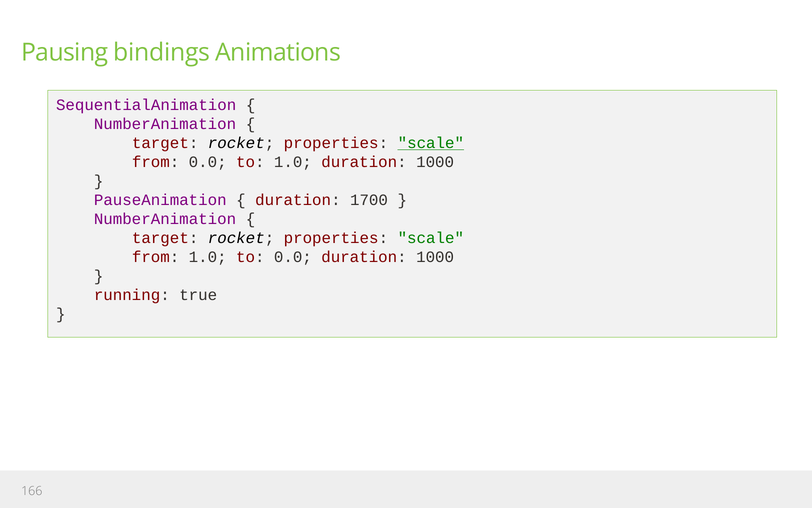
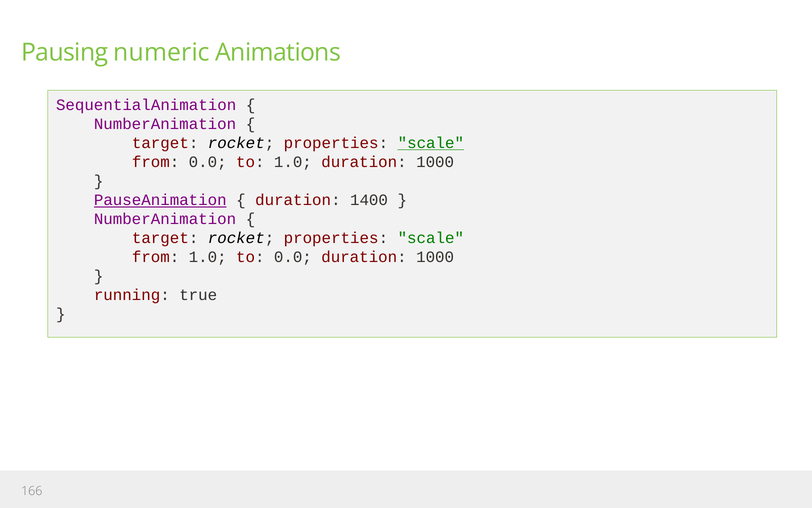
bindings: bindings -> numeric
PauseAnimation underline: none -> present
1700: 1700 -> 1400
